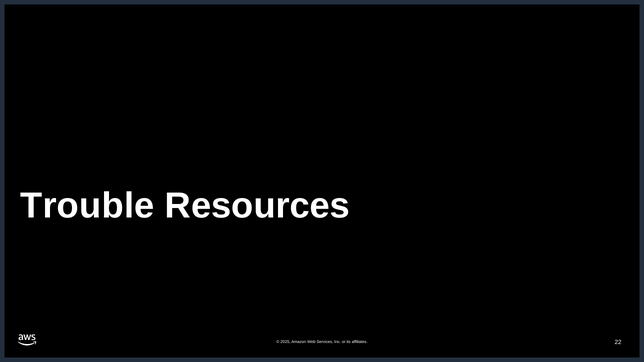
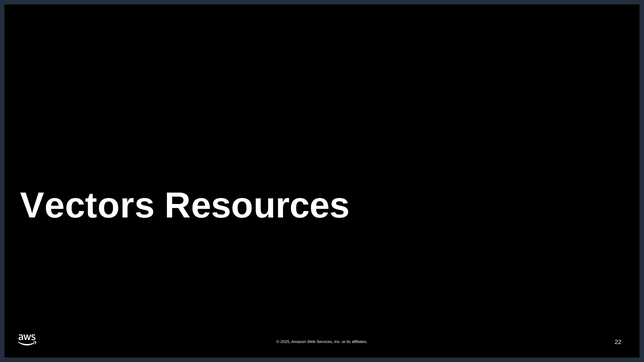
Trouble: Trouble -> Vectors
